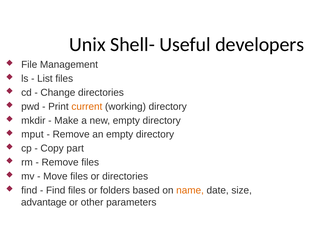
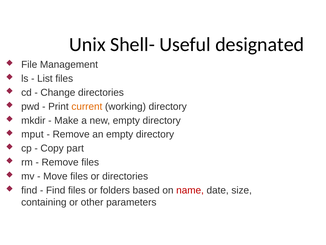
developers: developers -> designated
name colour: orange -> red
advantage: advantage -> containing
